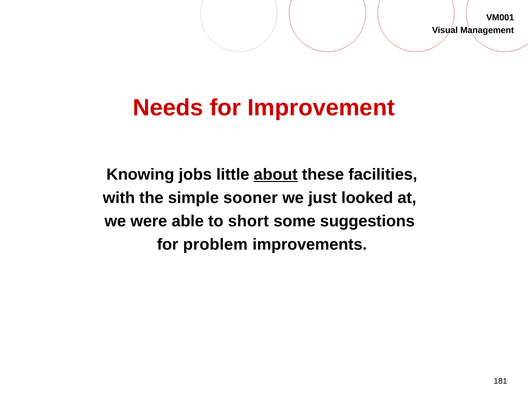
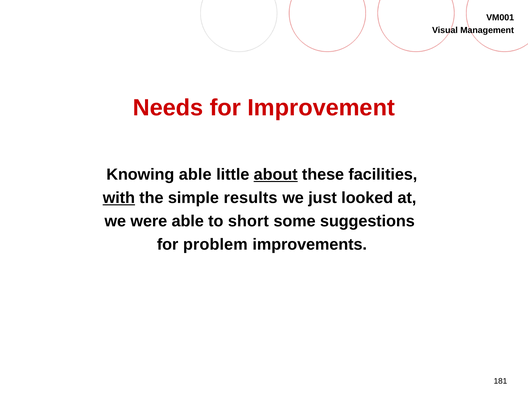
Knowing jobs: jobs -> able
with underline: none -> present
sooner: sooner -> results
